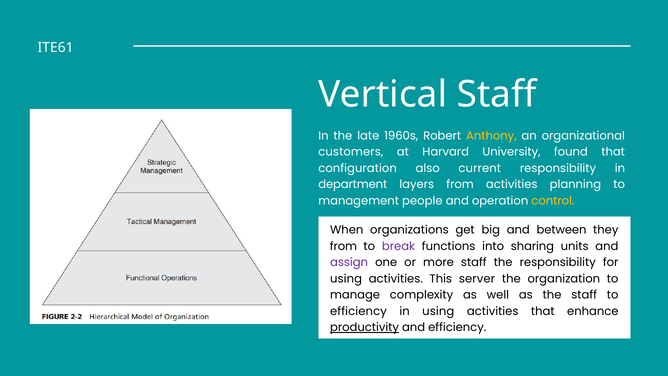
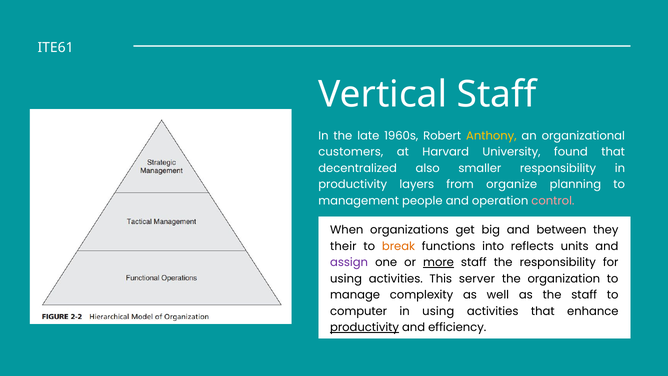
configuration: configuration -> decentralized
current: current -> smaller
department at (353, 184): department -> productivity
from activities: activities -> organize
control colour: yellow -> pink
from at (343, 246): from -> their
break colour: purple -> orange
sharing: sharing -> reflects
more underline: none -> present
efficiency at (358, 311): efficiency -> computer
